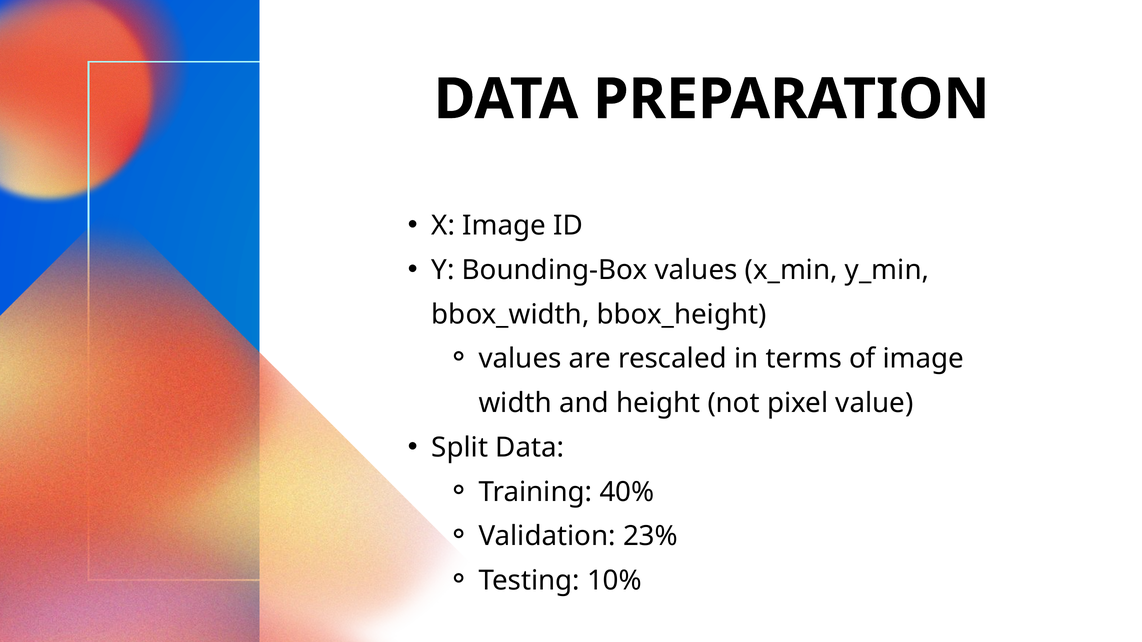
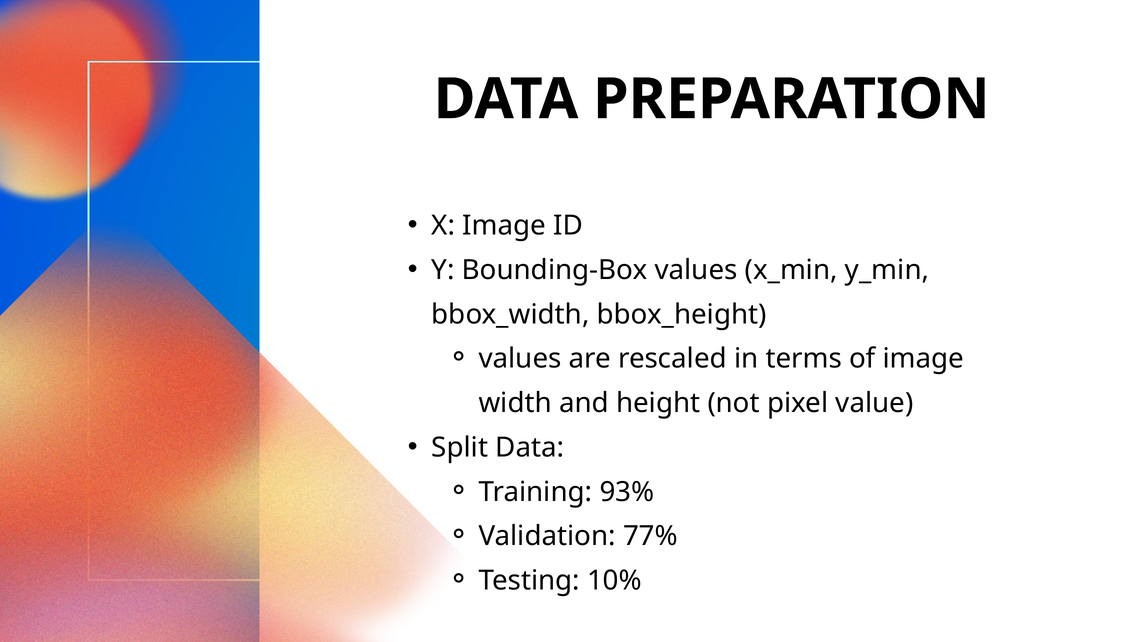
40%: 40% -> 93%
23%: 23% -> 77%
